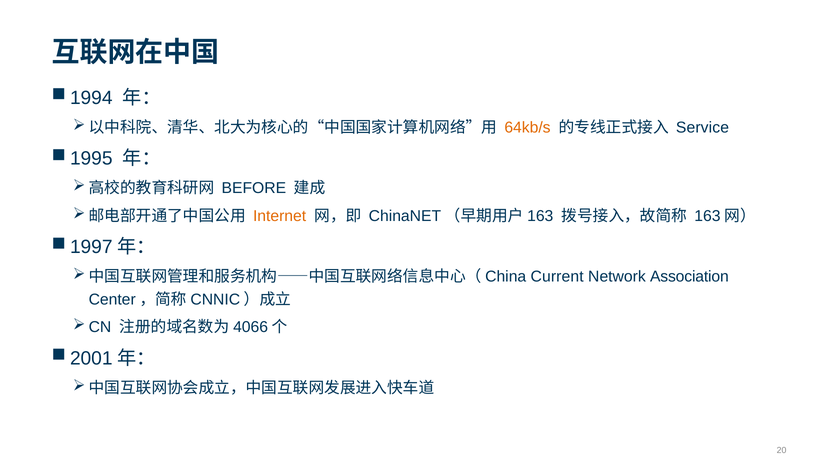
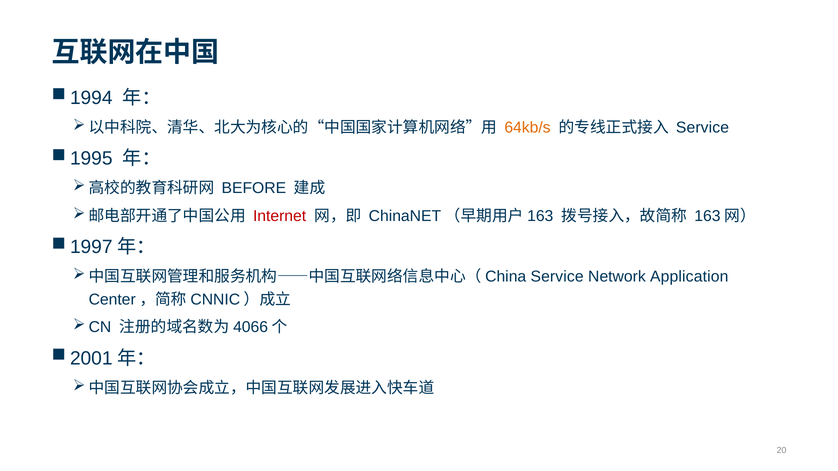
Internet colour: orange -> red
Current at (557, 277): Current -> Service
Association: Association -> Application
